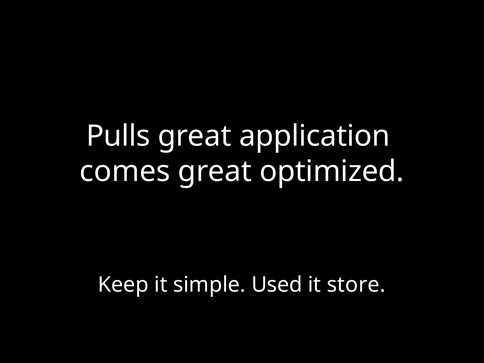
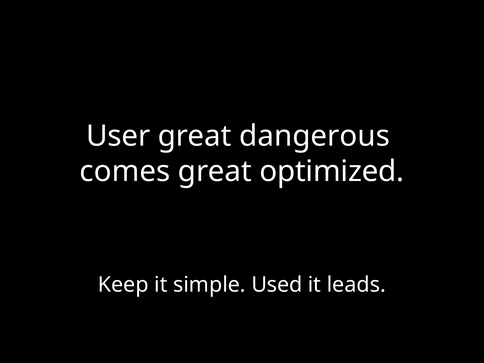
Pulls: Pulls -> User
application: application -> dangerous
store: store -> leads
